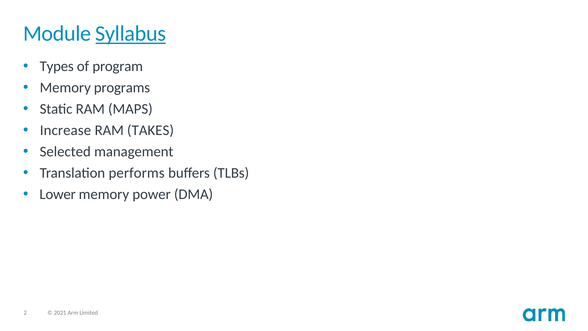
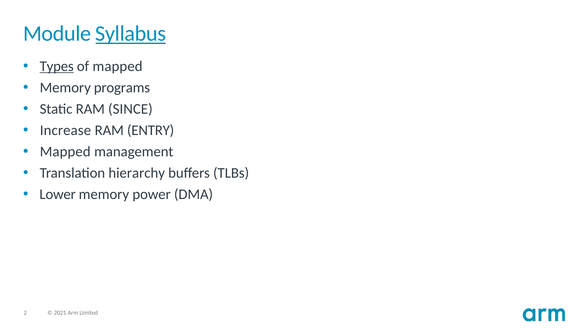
Types underline: none -> present
of program: program -> mapped
MAPS: MAPS -> SINCE
TAKES: TAKES -> ENTRY
Selected at (65, 152): Selected -> Mapped
performs: performs -> hierarchy
